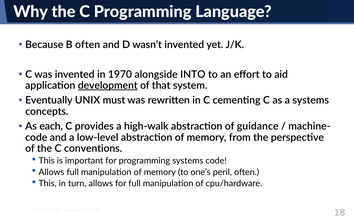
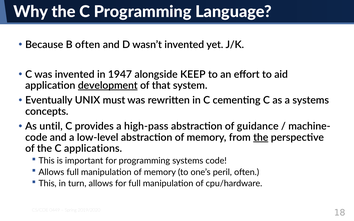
1970: 1970 -> 1947
INTO: INTO -> KEEP
each: each -> until
high-walk: high-walk -> high-pass
the at (261, 138) underline: none -> present
conventions: conventions -> applications
